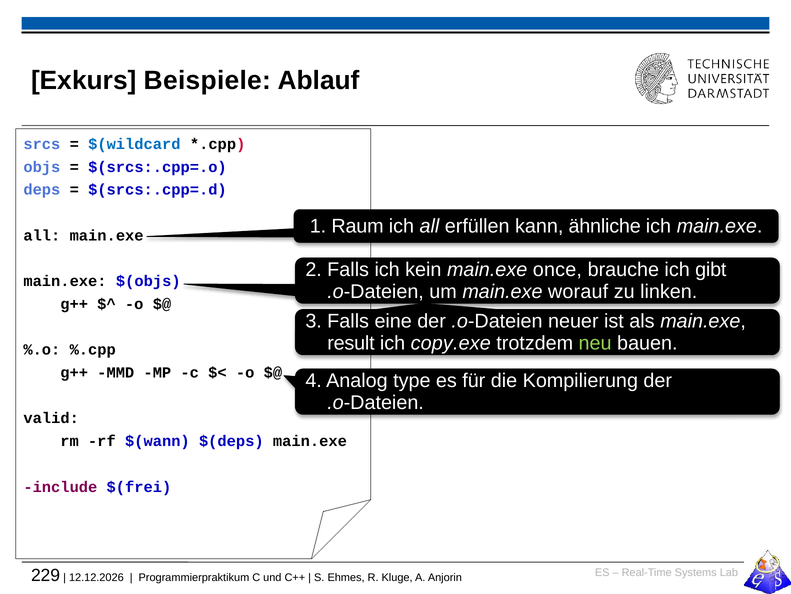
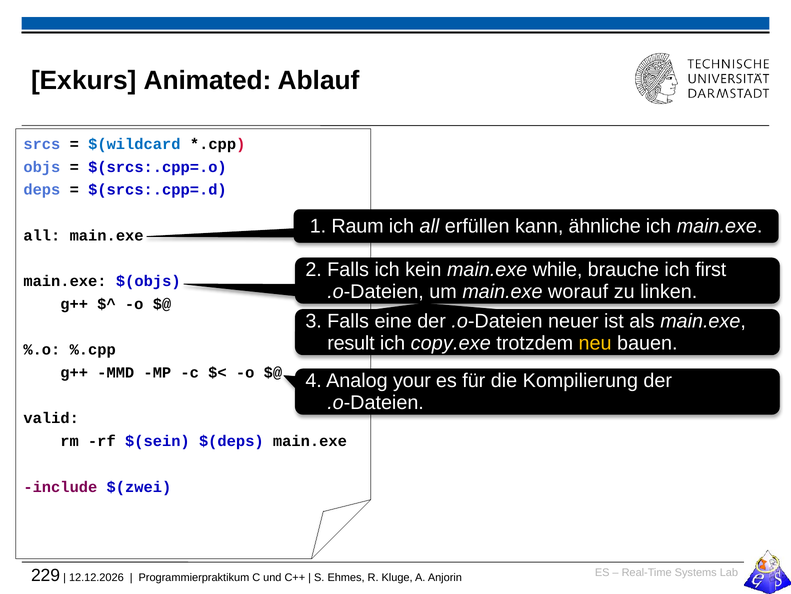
Beispiele: Beispiele -> Animated
once: once -> while
gibt: gibt -> first
neu colour: light green -> yellow
type: type -> your
$(wann: $(wann -> $(sein
$(frei: $(frei -> $(zwei
